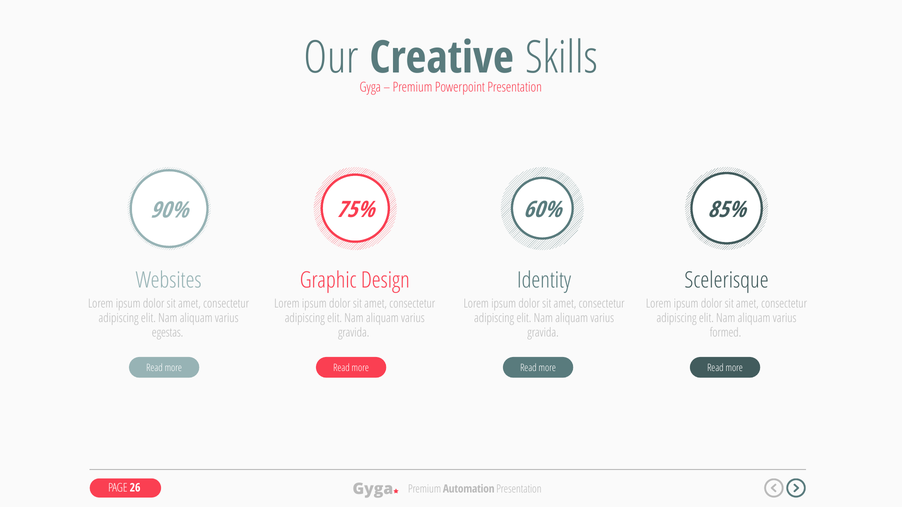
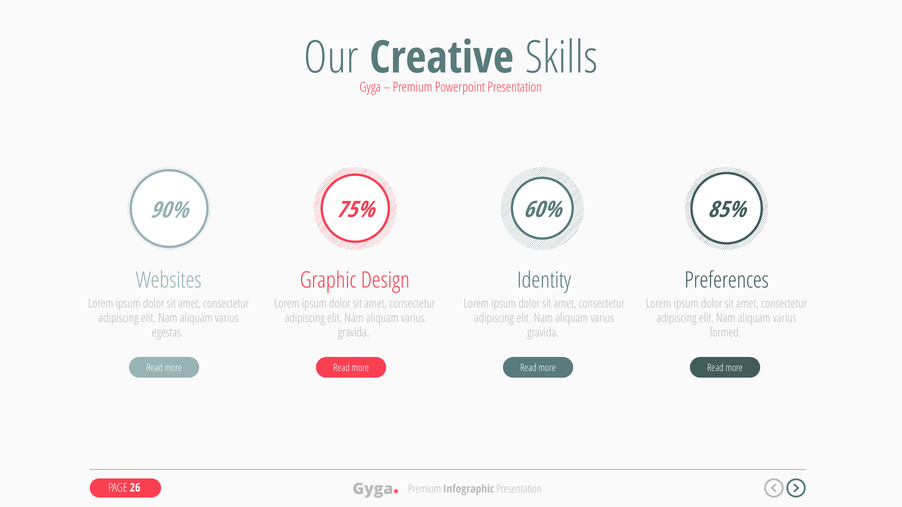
Scelerisque: Scelerisque -> Preferences
Automation: Automation -> Infographic
